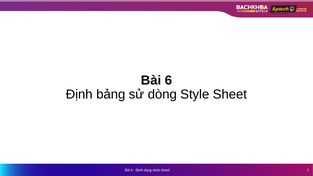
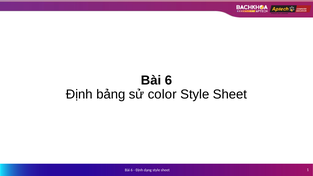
dòng: dòng -> color
